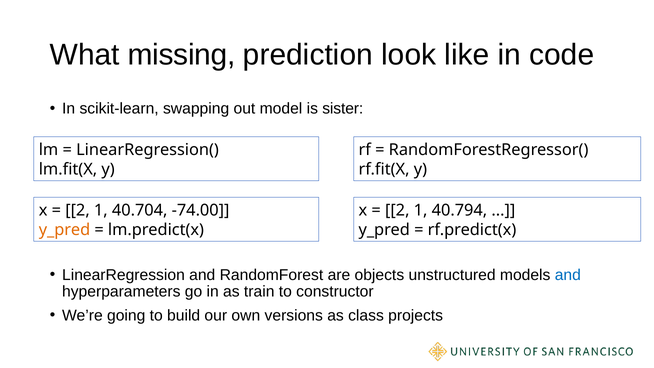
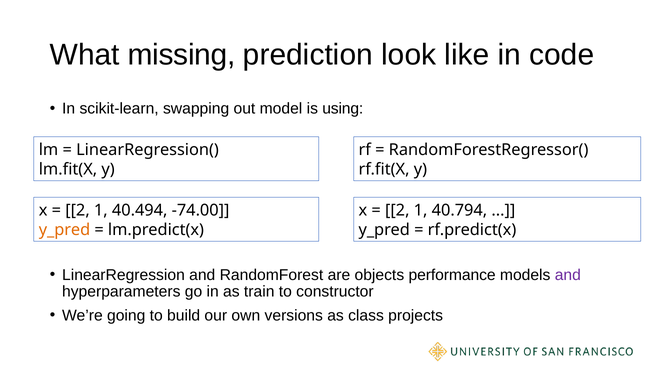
sister: sister -> using
40.704: 40.704 -> 40.494
unstructured: unstructured -> performance
and at (568, 275) colour: blue -> purple
